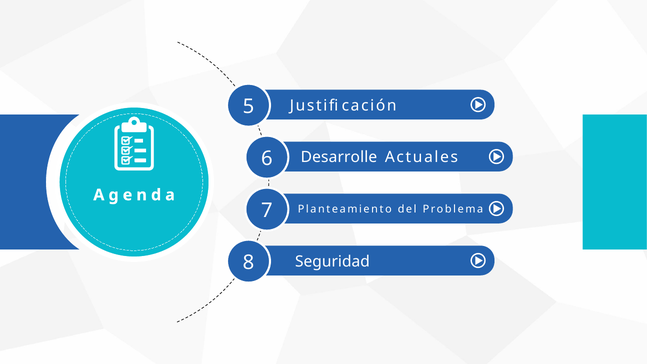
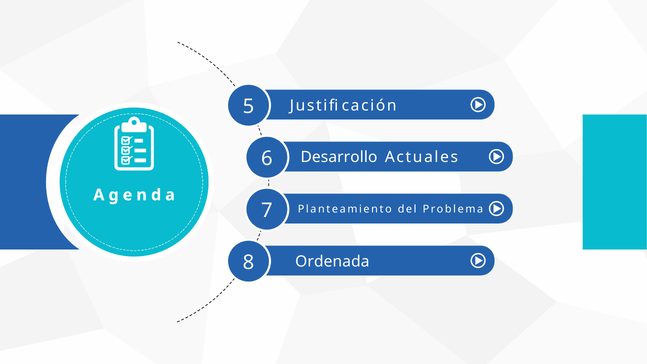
Desarrolle: Desarrolle -> Desarrollo
Seguridad: Seguridad -> Ordenada
